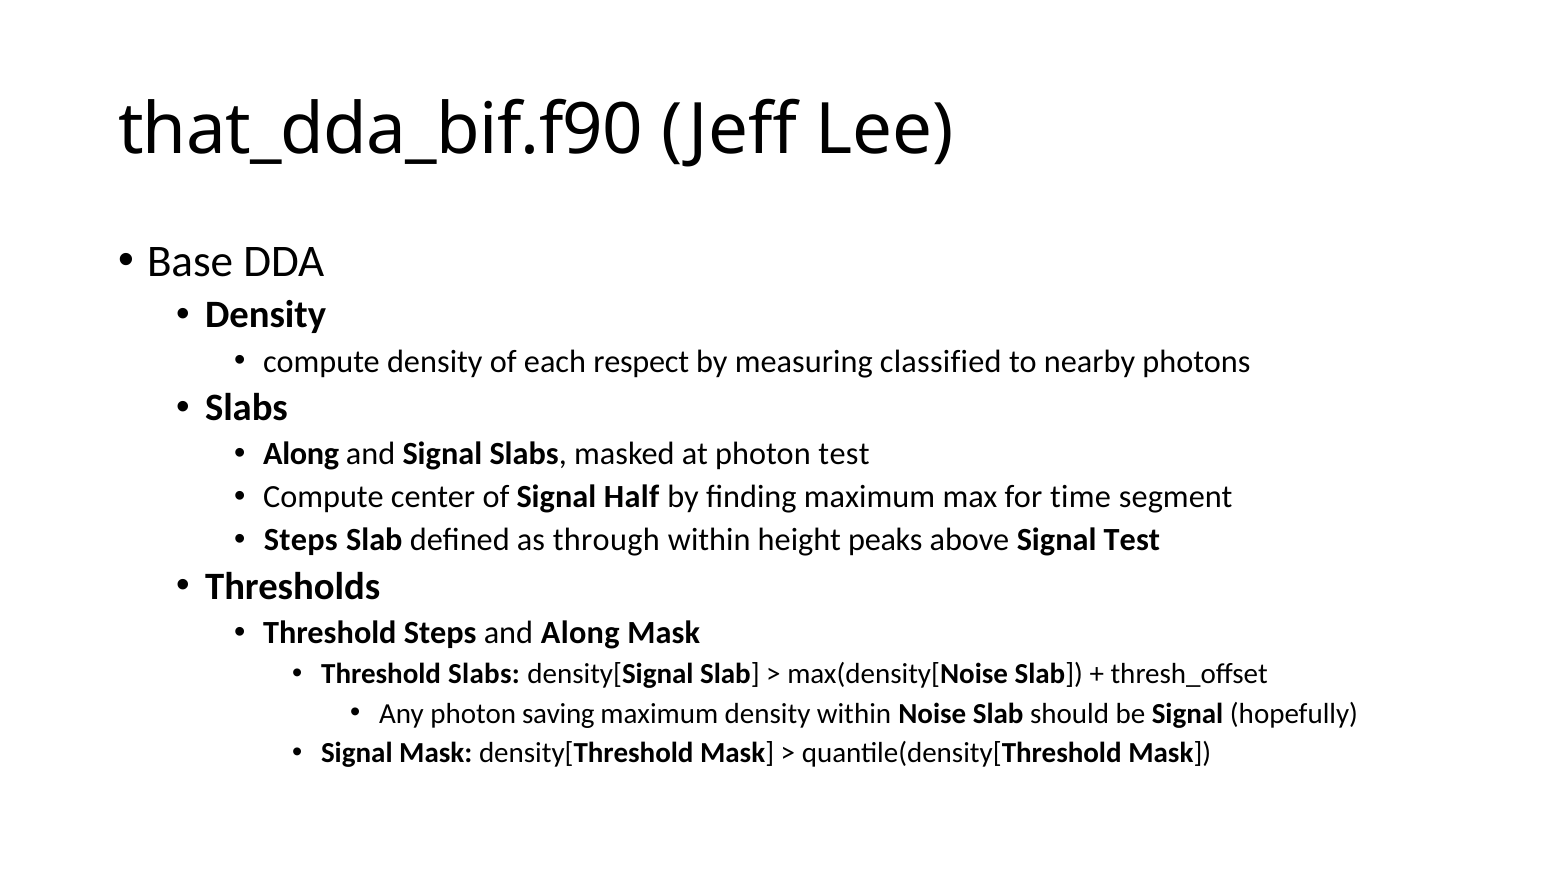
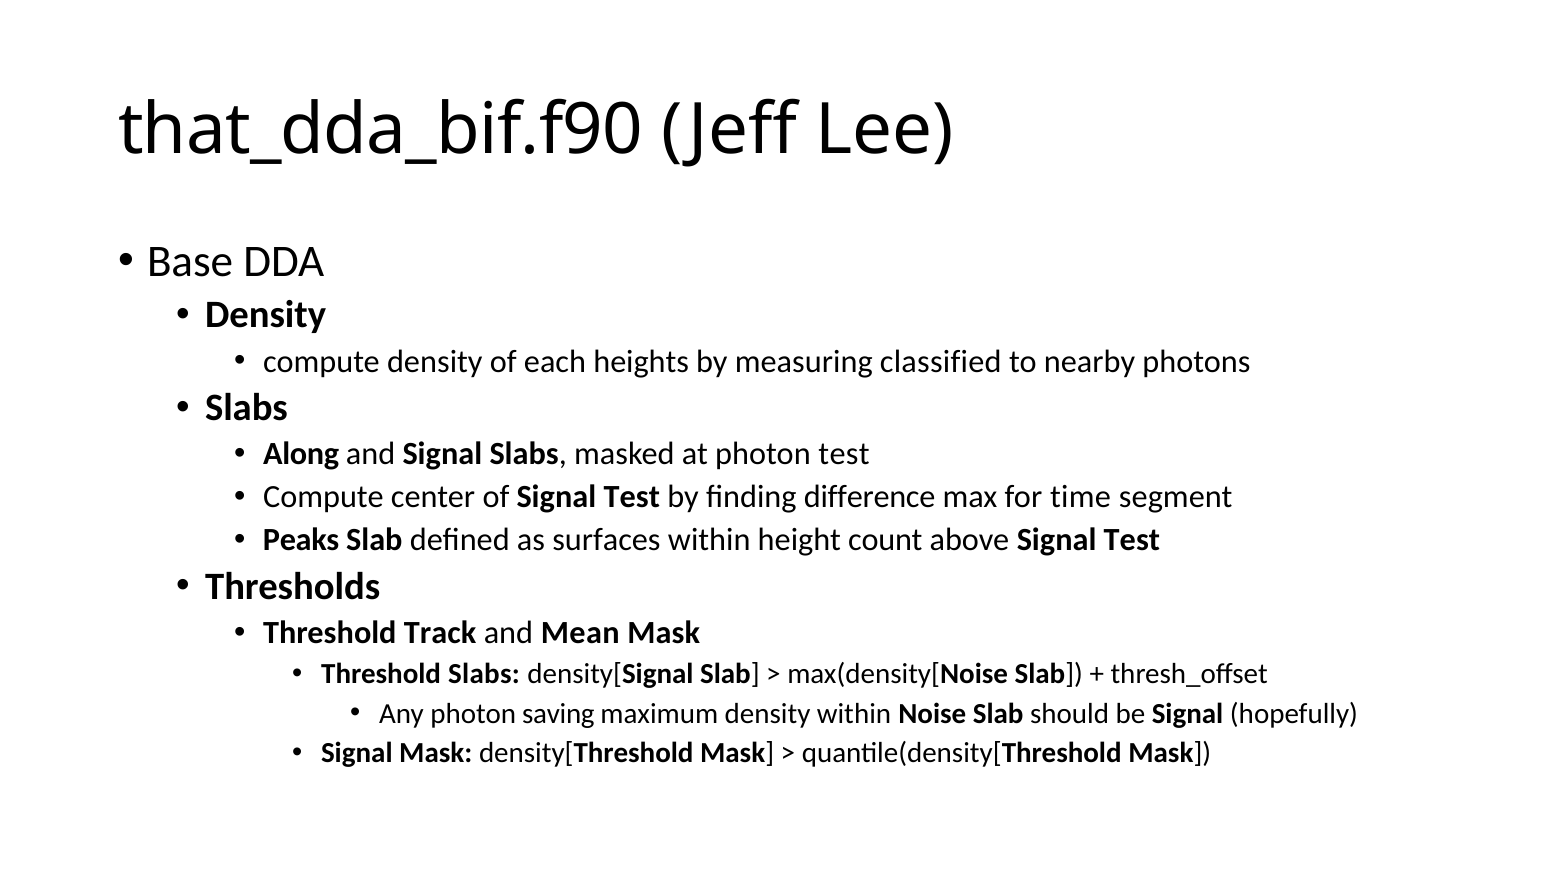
respect: respect -> heights
of Signal Half: Half -> Test
finding maximum: maximum -> difference
Steps at (301, 540): Steps -> Peaks
through: through -> surfaces
peaks: peaks -> count
Threshold Steps: Steps -> Track
and Along: Along -> Mean
